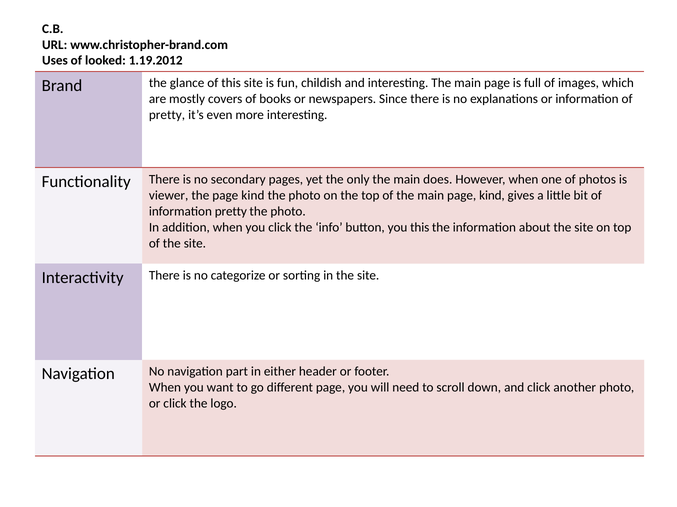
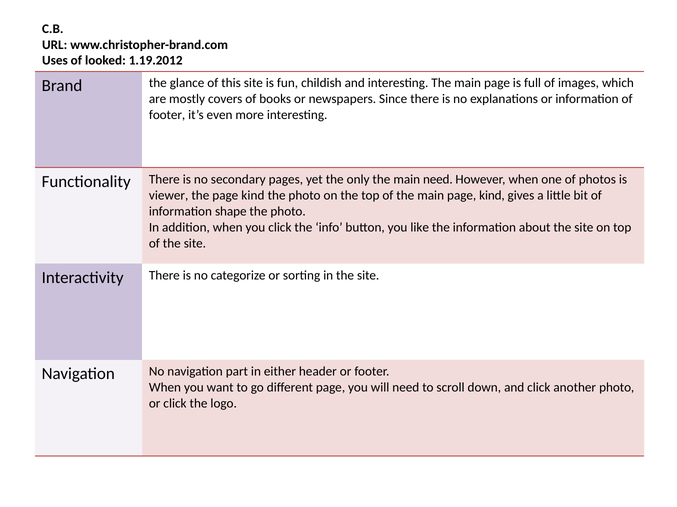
pretty at (167, 115): pretty -> footer
main does: does -> need
information pretty: pretty -> shape
you this: this -> like
